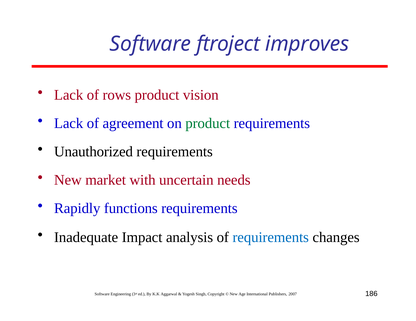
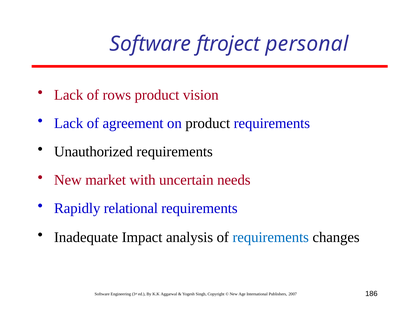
improves: improves -> personal
product at (208, 124) colour: green -> black
functions: functions -> relational
